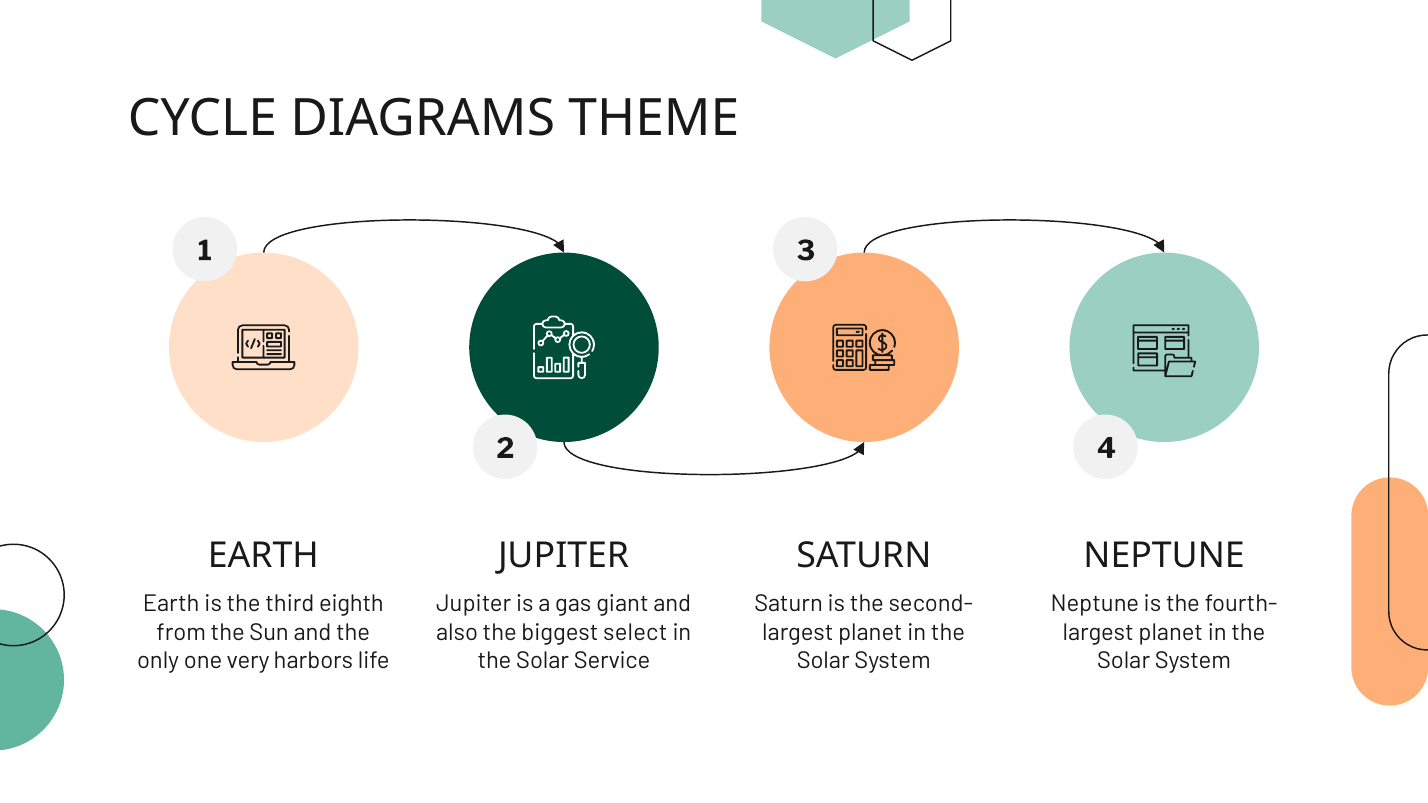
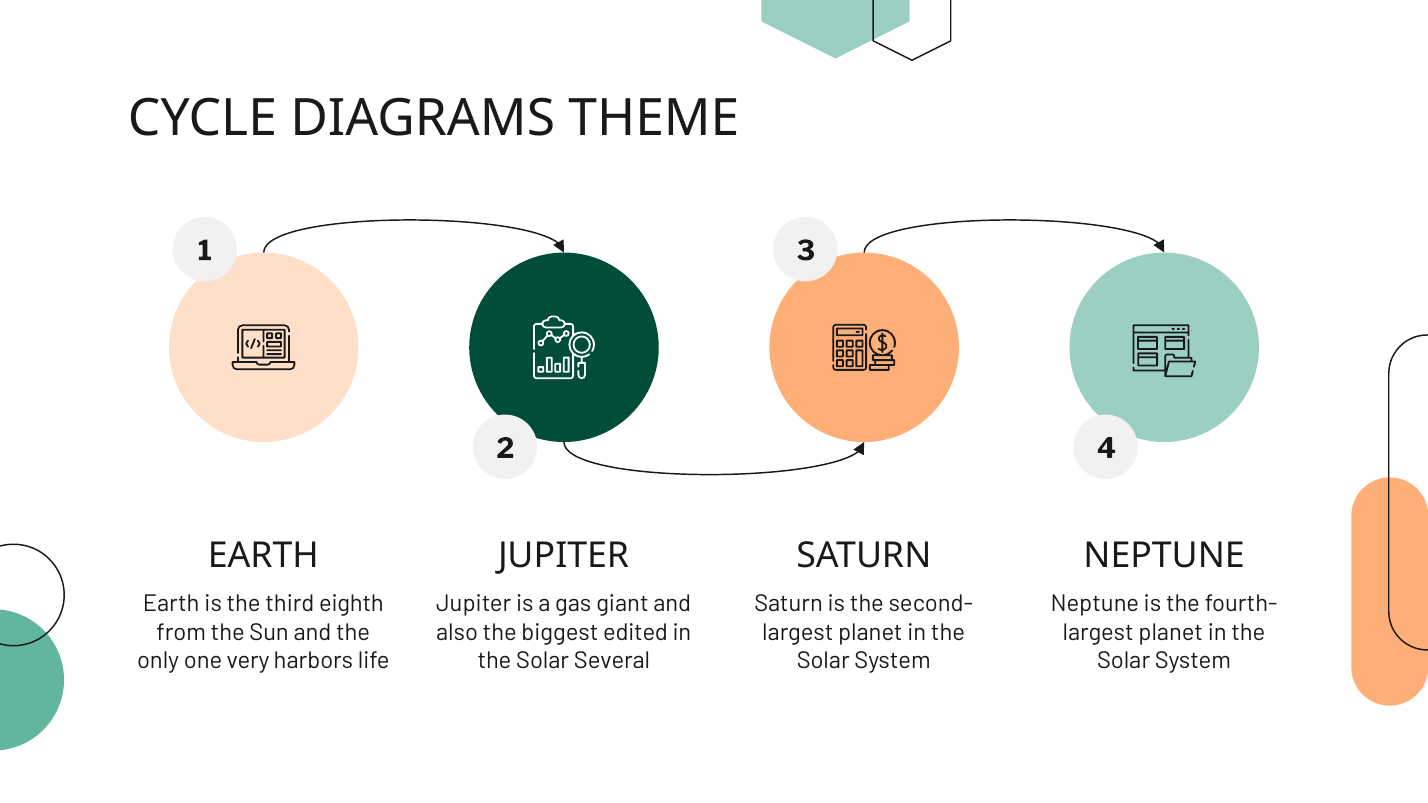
select: select -> edited
Service: Service -> Several
